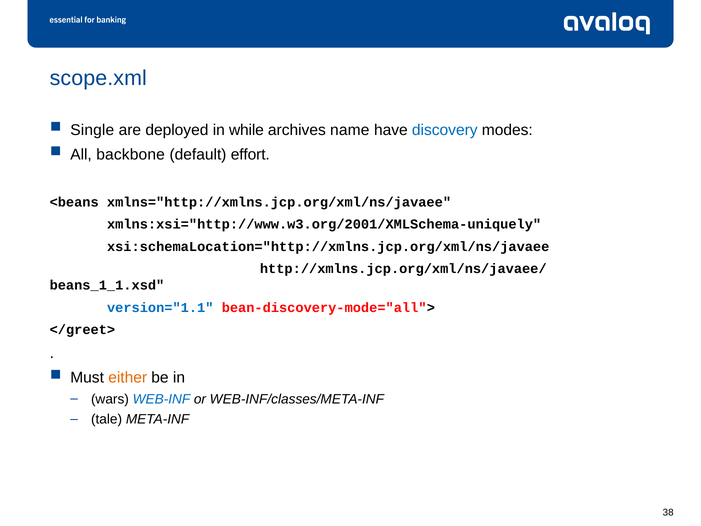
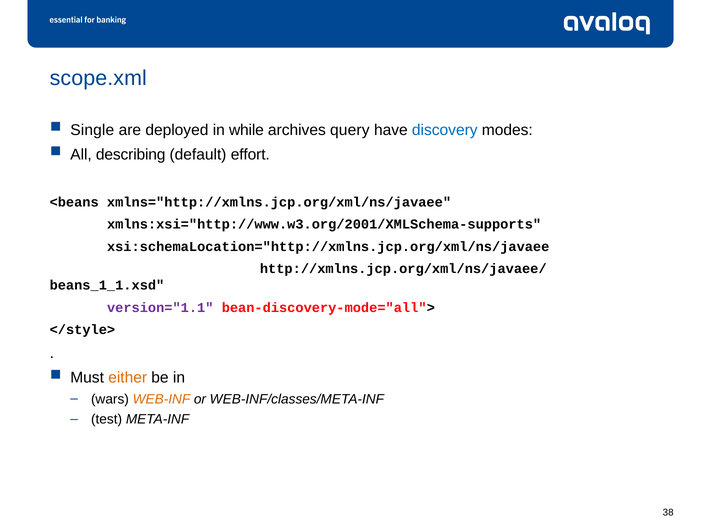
name: name -> query
backbone: backbone -> describing
xmlns:xsi="http://www.w3.org/2001/XMLSchema-uniquely: xmlns:xsi="http://www.w3.org/2001/XMLSchema-uniquely -> xmlns:xsi="http://www.w3.org/2001/XMLSchema-supports
version="1.1 colour: blue -> purple
</greet>: </greet> -> </style>
WEB-INF colour: blue -> orange
tale: tale -> test
